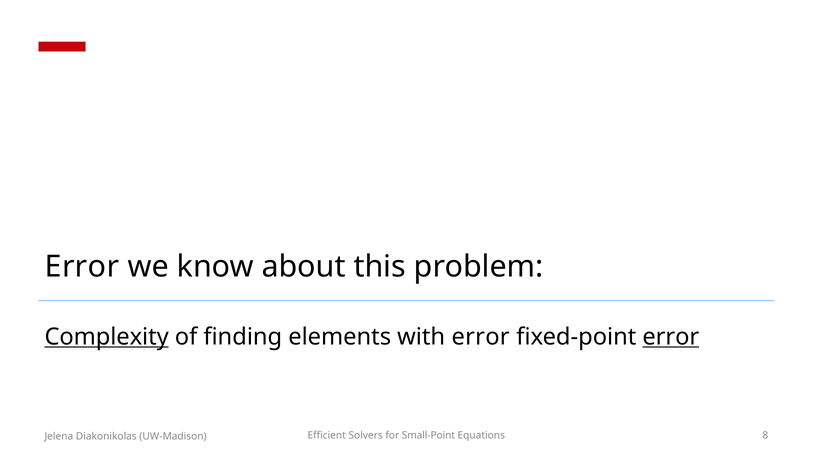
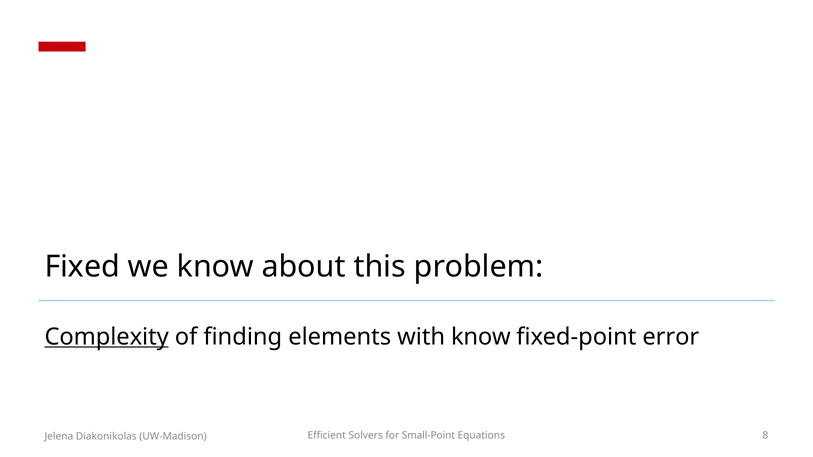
Error at (82, 267): Error -> Fixed
with error: error -> know
error at (671, 337) underline: present -> none
